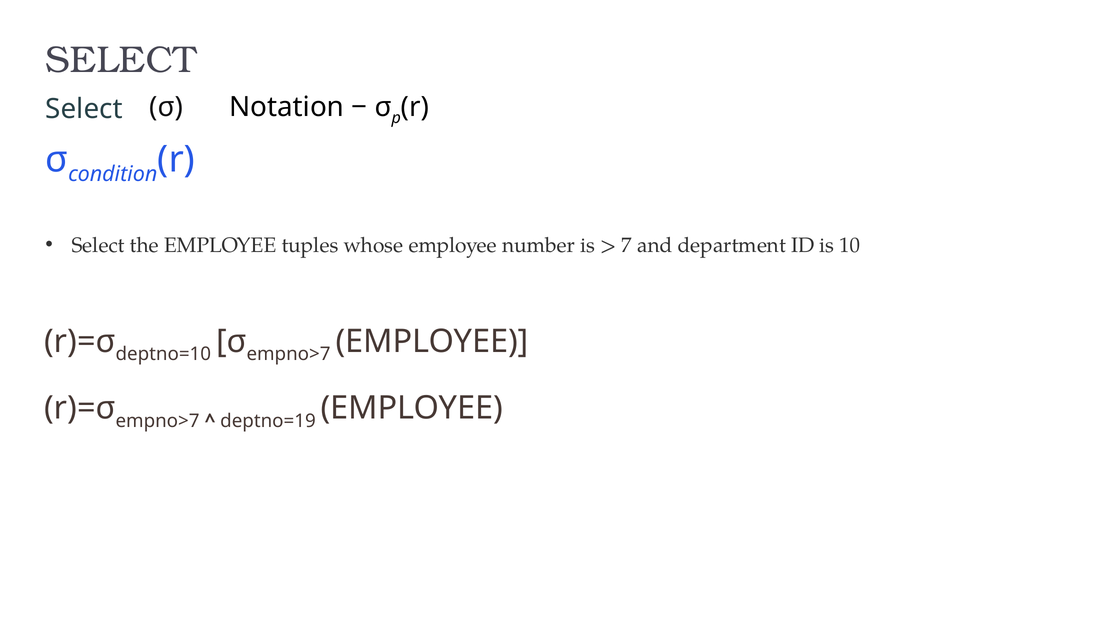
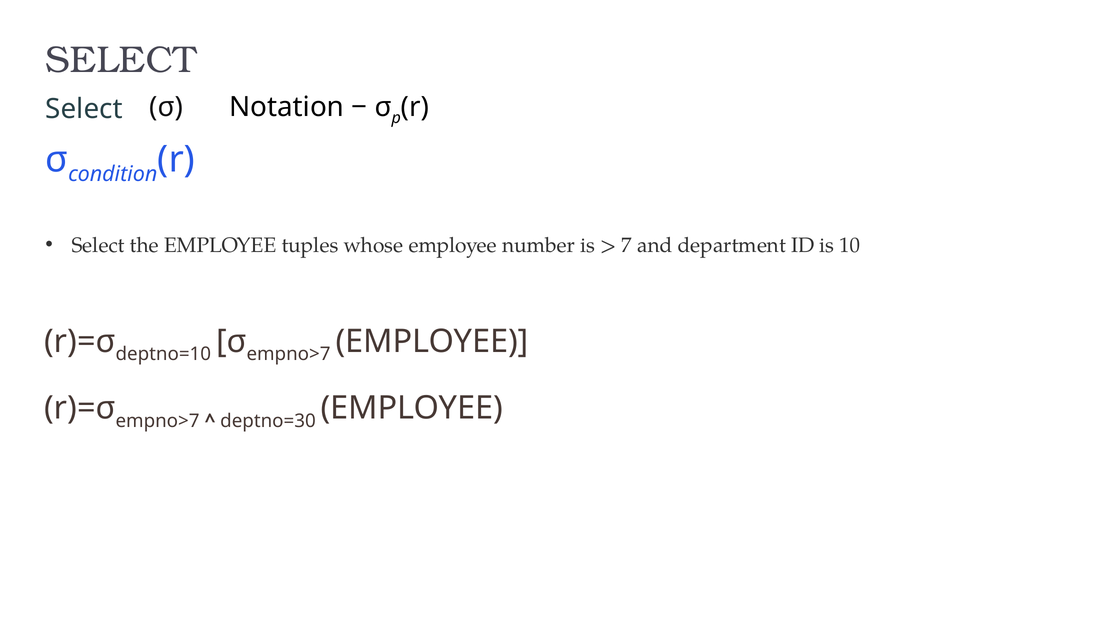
deptno=19: deptno=19 -> deptno=30
